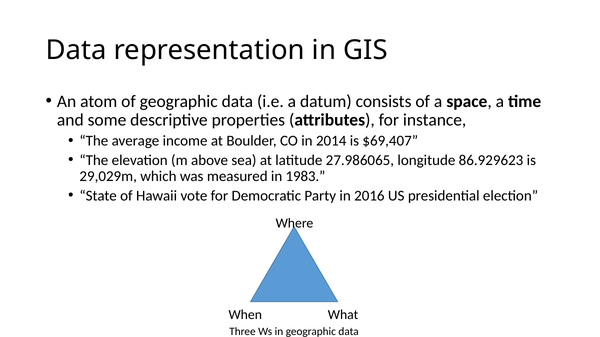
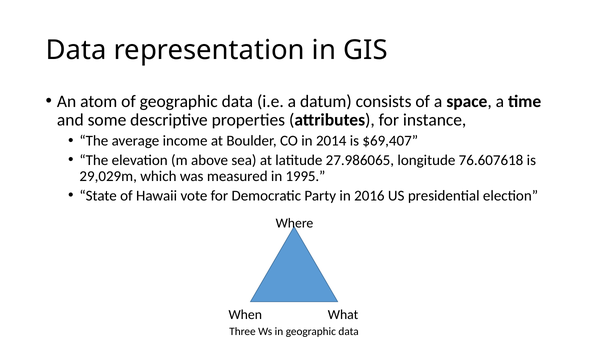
86.929623: 86.929623 -> 76.607618
1983: 1983 -> 1995
